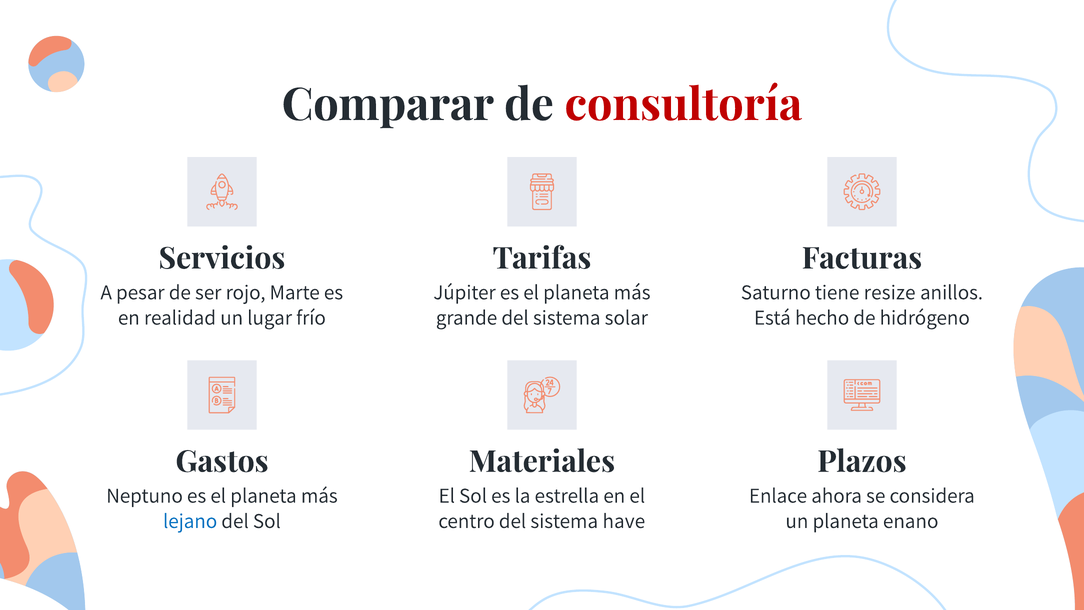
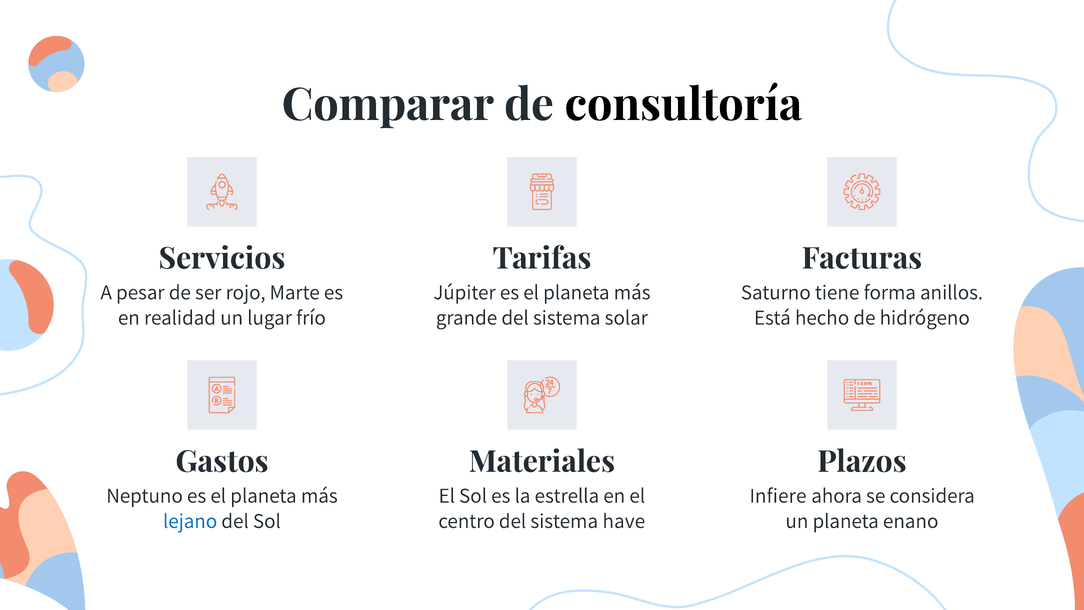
consultoría colour: red -> black
resize: resize -> forma
Enlace: Enlace -> Infiere
